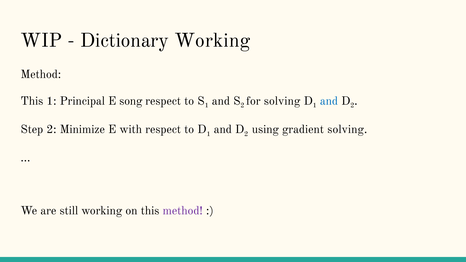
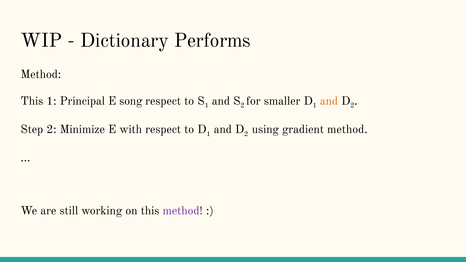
Dictionary Working: Working -> Performs
for solving: solving -> smaller
and at (329, 101) colour: blue -> orange
gradient solving: solving -> method
